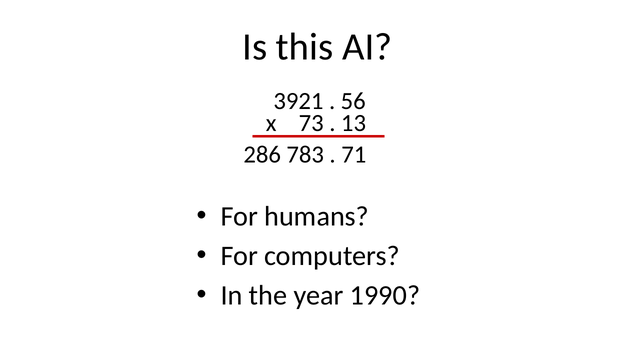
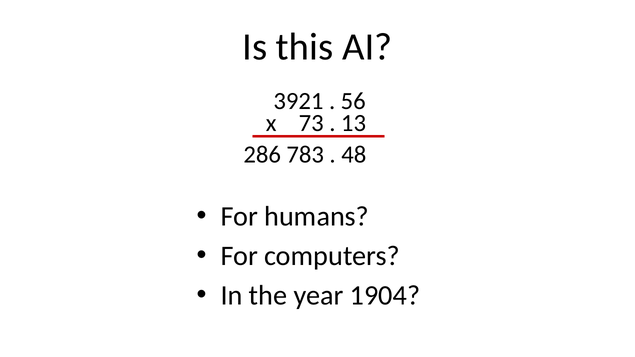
71: 71 -> 48
1990: 1990 -> 1904
